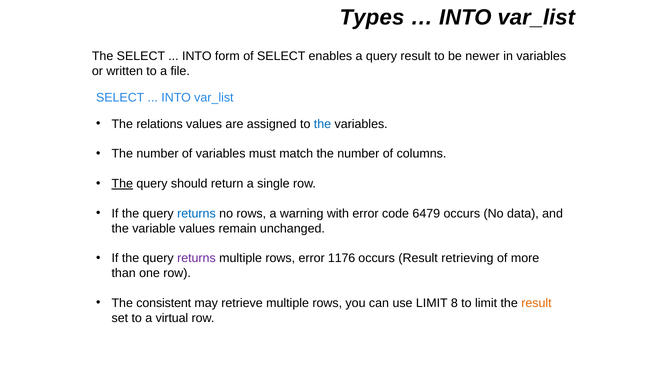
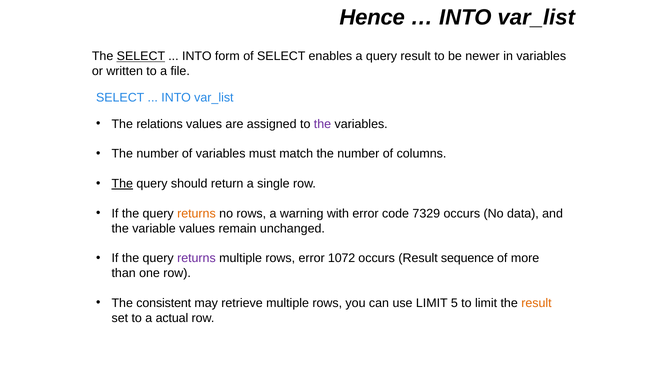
Types: Types -> Hence
SELECT at (141, 56) underline: none -> present
the at (322, 124) colour: blue -> purple
returns at (196, 214) colour: blue -> orange
6479: 6479 -> 7329
1176: 1176 -> 1072
retrieving: retrieving -> sequence
8: 8 -> 5
virtual: virtual -> actual
